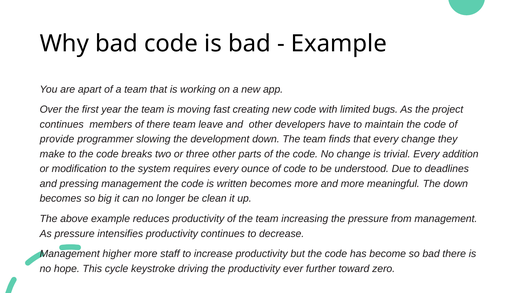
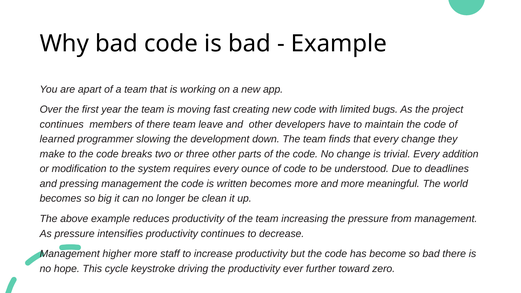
provide: provide -> learned
The down: down -> world
